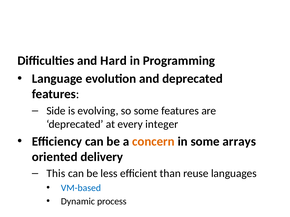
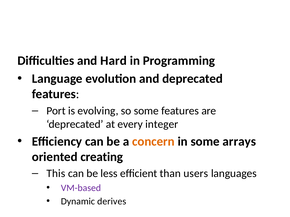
Side: Side -> Port
delivery: delivery -> creating
reuse: reuse -> users
VM-based colour: blue -> purple
process: process -> derives
